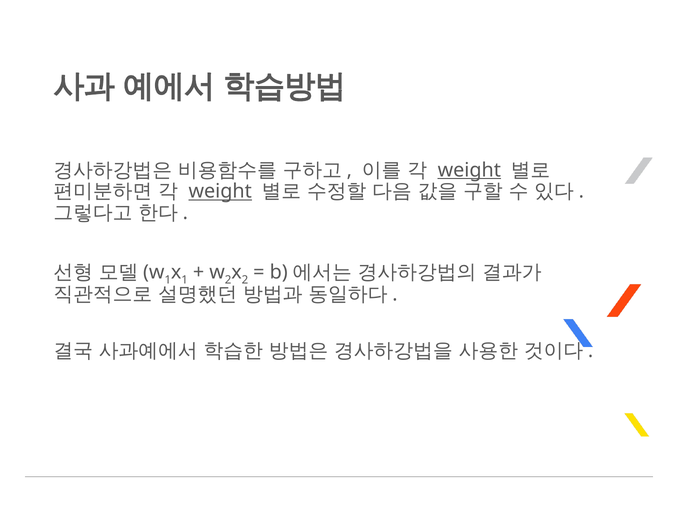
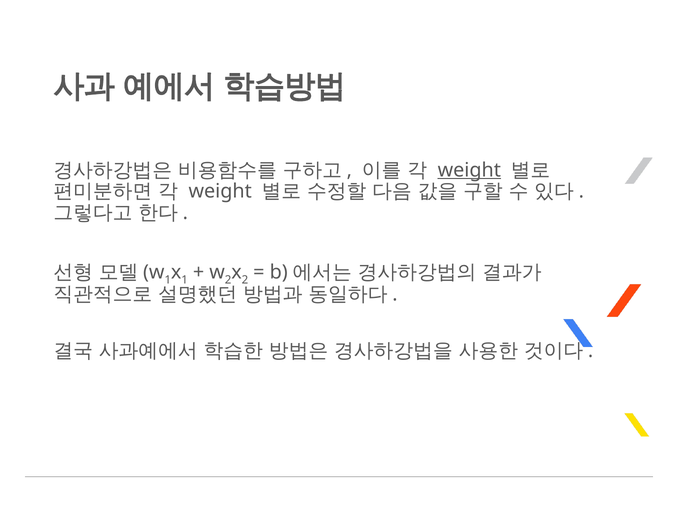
weight at (220, 191) underline: present -> none
